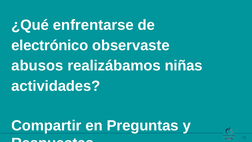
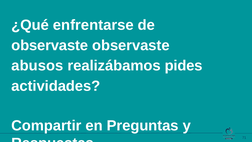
electrónico at (50, 45): electrónico -> observaste
niñas: niñas -> pides
